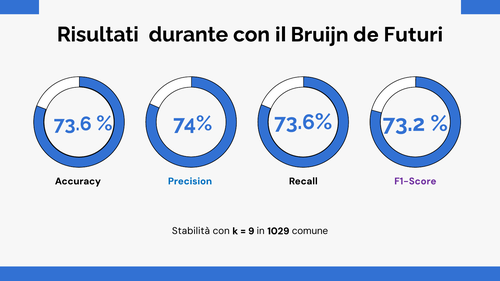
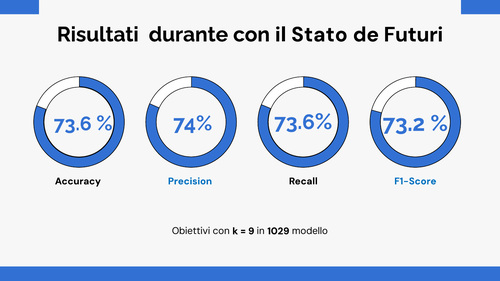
Bruijn: Bruijn -> Stato
F1-Score colour: purple -> blue
Stabilità: Stabilità -> Obiettivi
comune: comune -> modello
